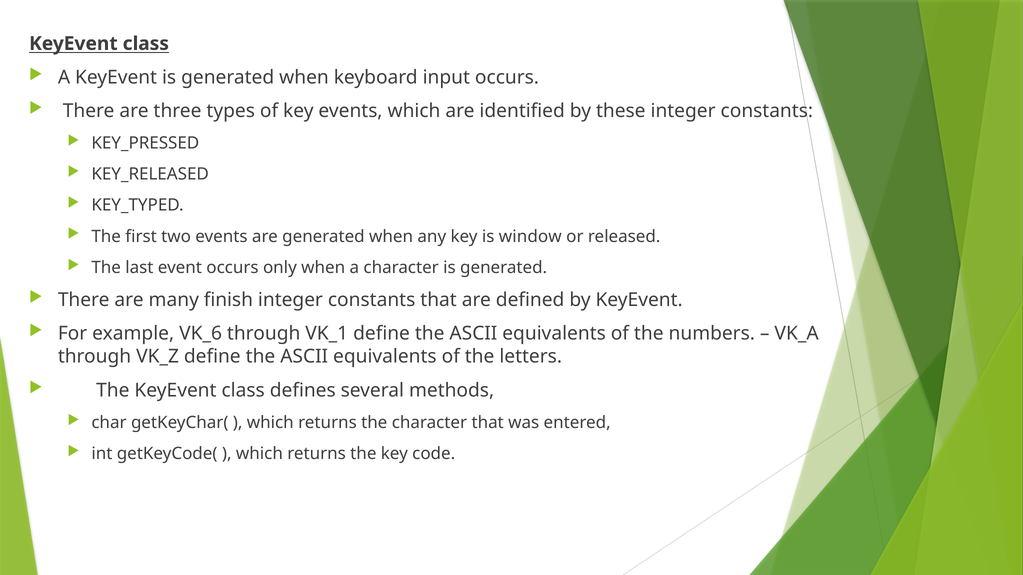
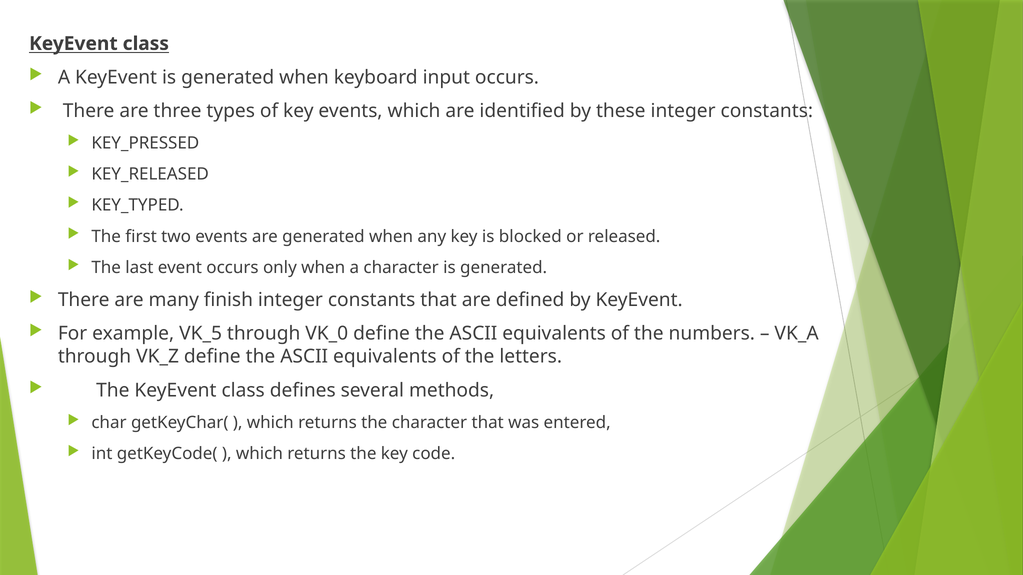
window: window -> blocked
VK_6: VK_6 -> VK_5
VK_1: VK_1 -> VK_0
